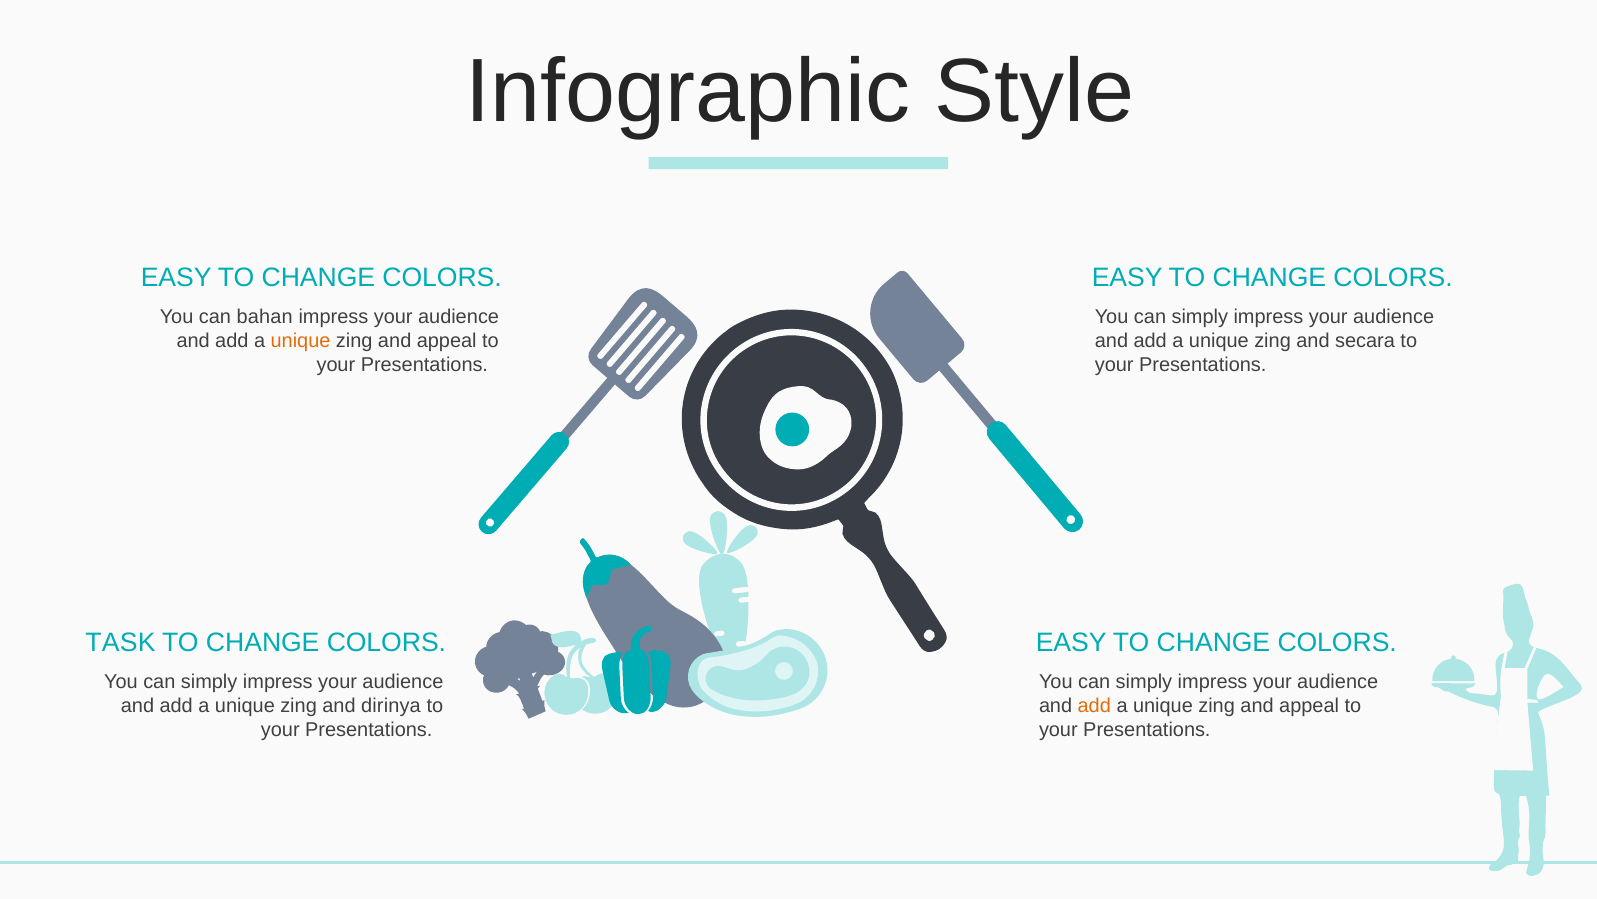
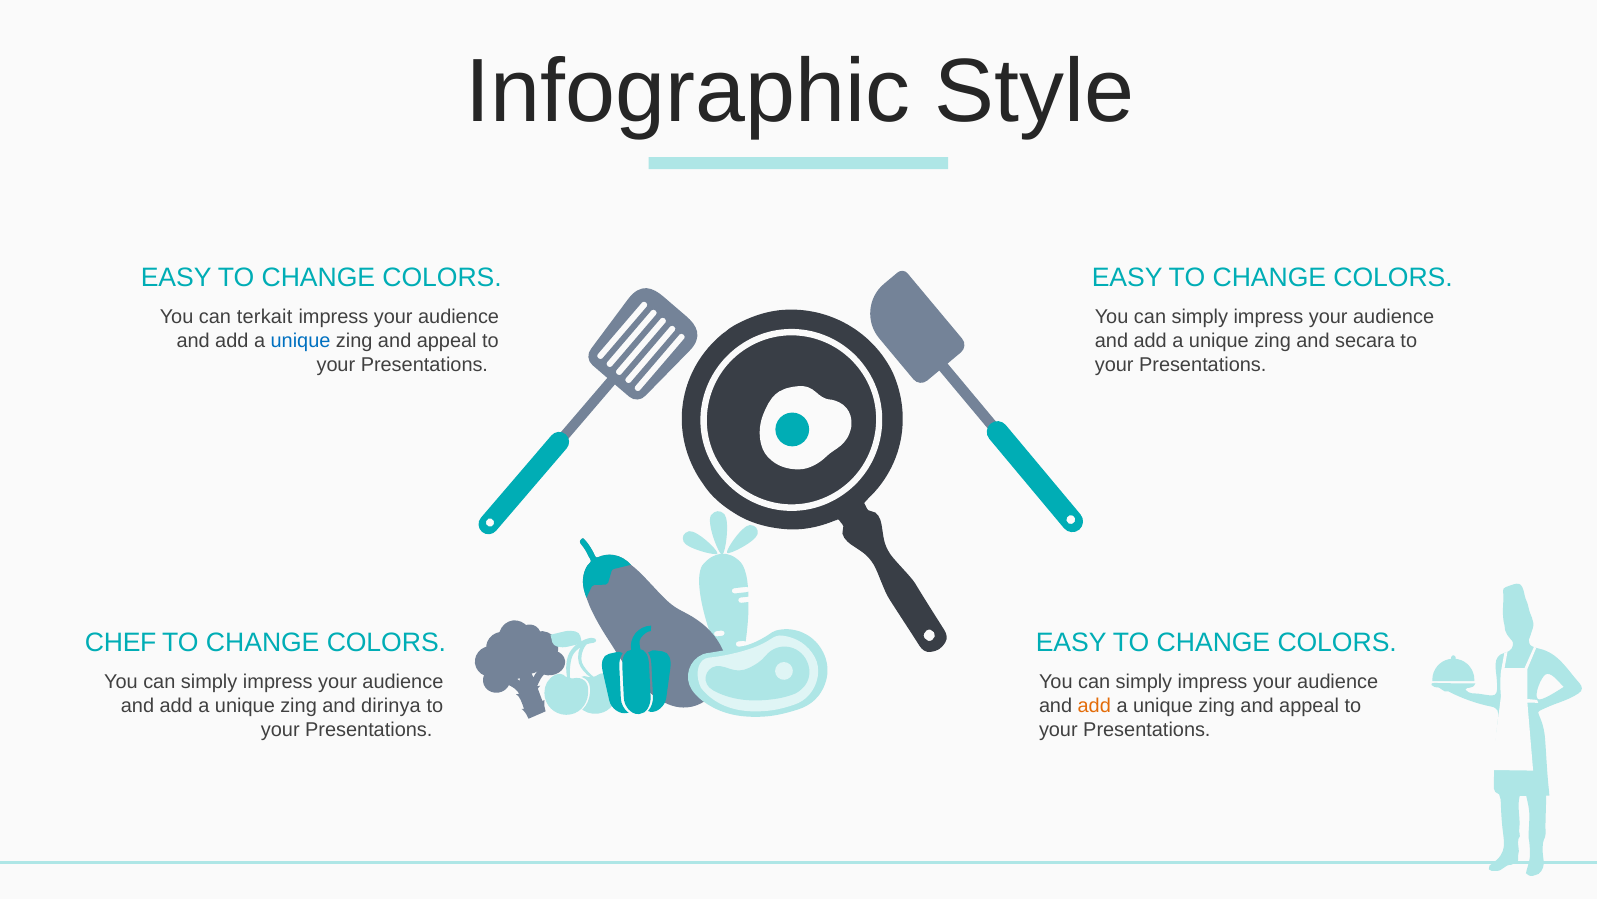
bahan: bahan -> terkait
unique at (301, 340) colour: orange -> blue
TASK: TASK -> CHEF
